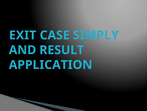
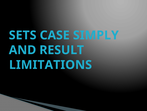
EXIT: EXIT -> SETS
APPLICATION: APPLICATION -> LIMITATIONS
